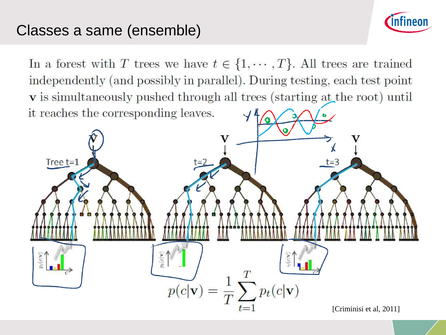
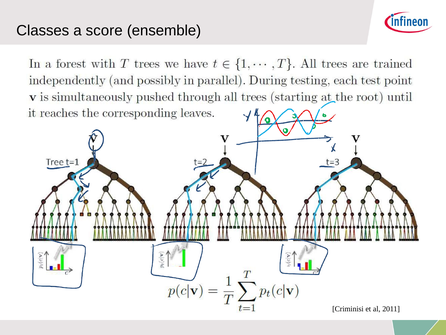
same: same -> score
